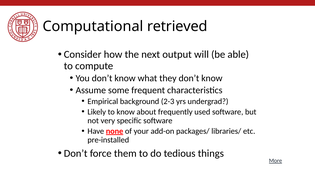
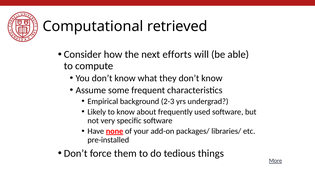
output: output -> efforts
